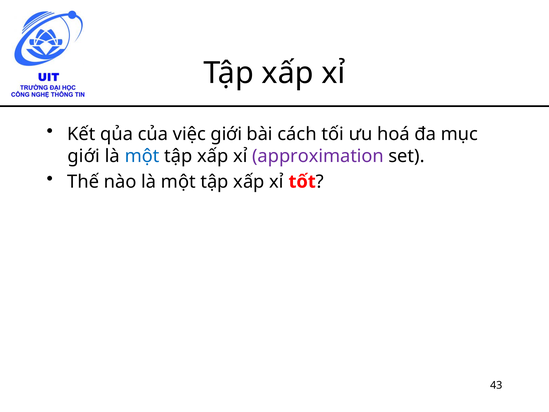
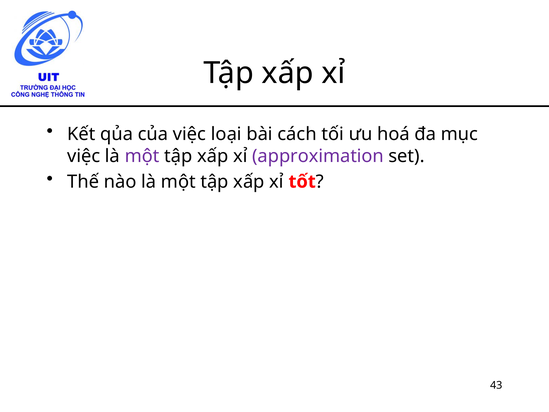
việc giới: giới -> loại
giới at (84, 156): giới -> việc
một at (142, 156) colour: blue -> purple
